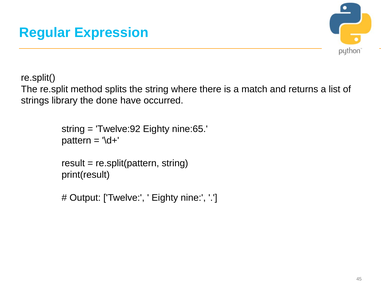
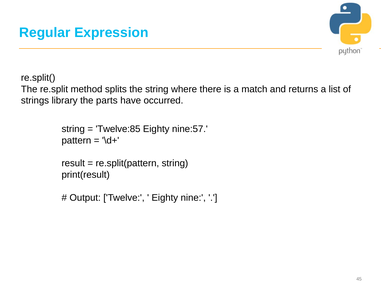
done: done -> parts
Twelve:92: Twelve:92 -> Twelve:85
nine:65: nine:65 -> nine:57
